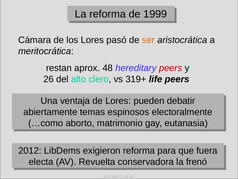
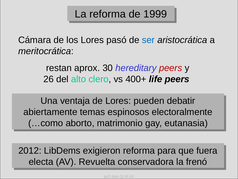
ser colour: orange -> blue
48: 48 -> 30
319+: 319+ -> 400+
